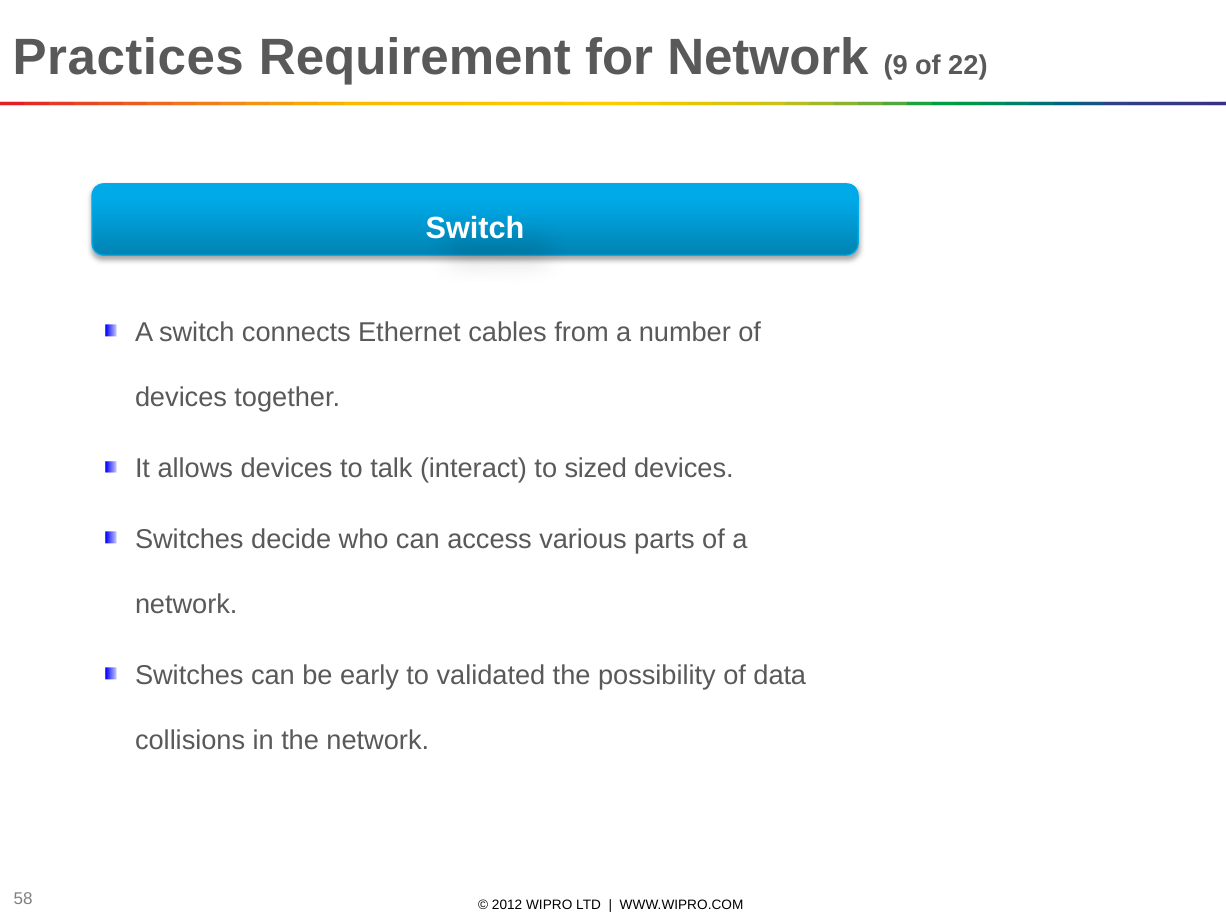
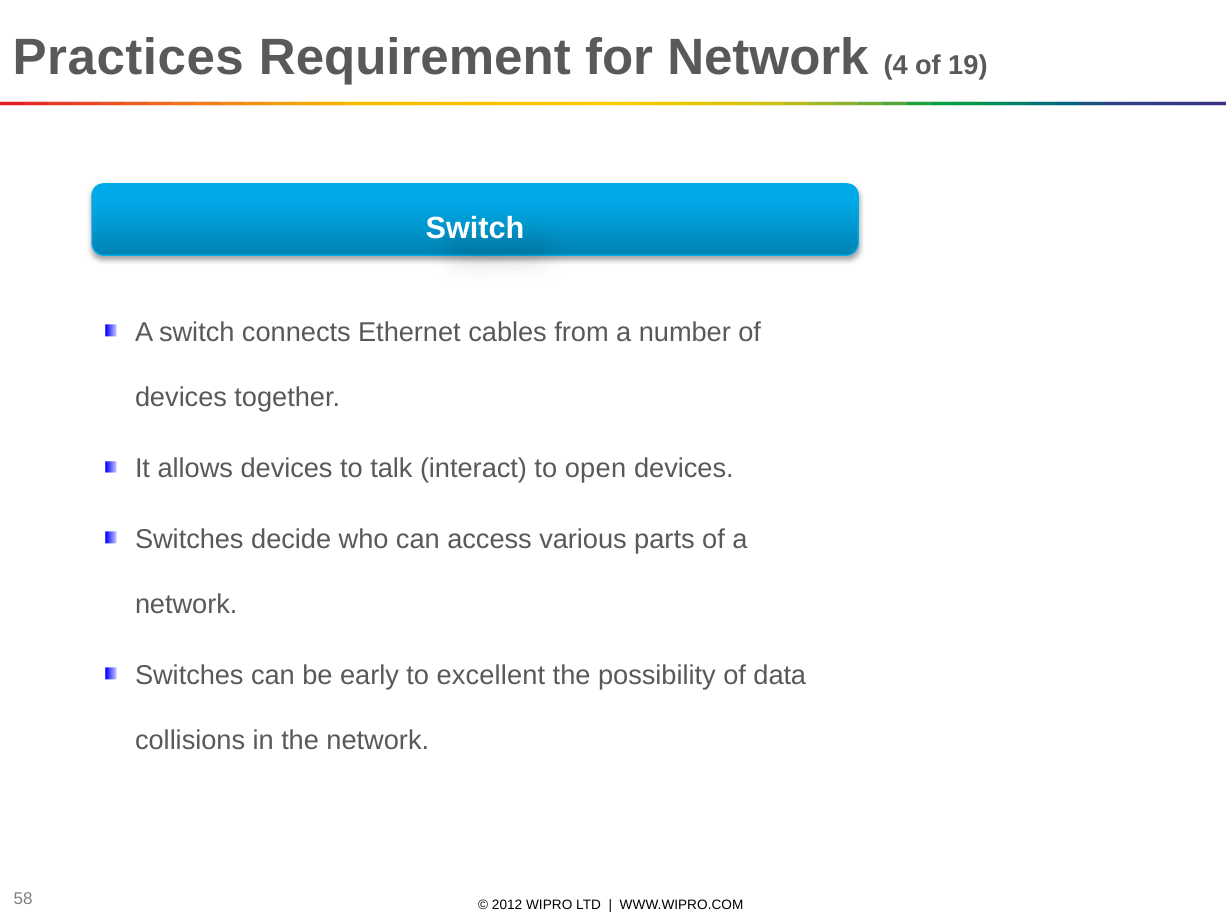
9: 9 -> 4
22: 22 -> 19
sized: sized -> open
validated: validated -> excellent
